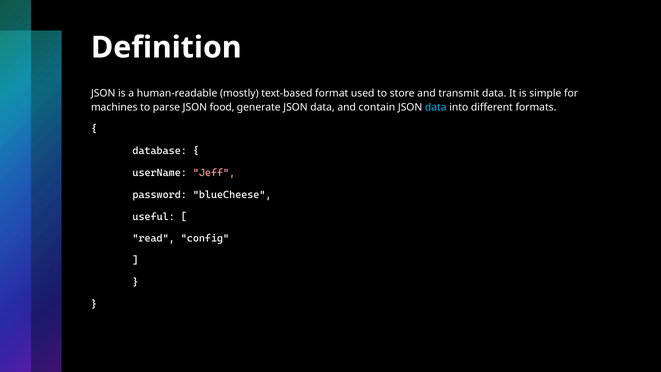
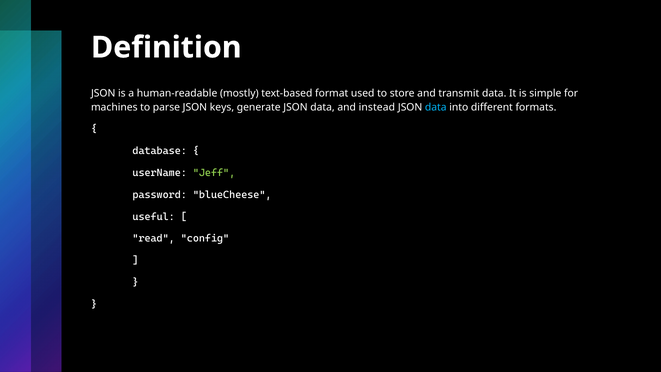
food: food -> keys
contain: contain -> instead
Jeff colour: pink -> light green
